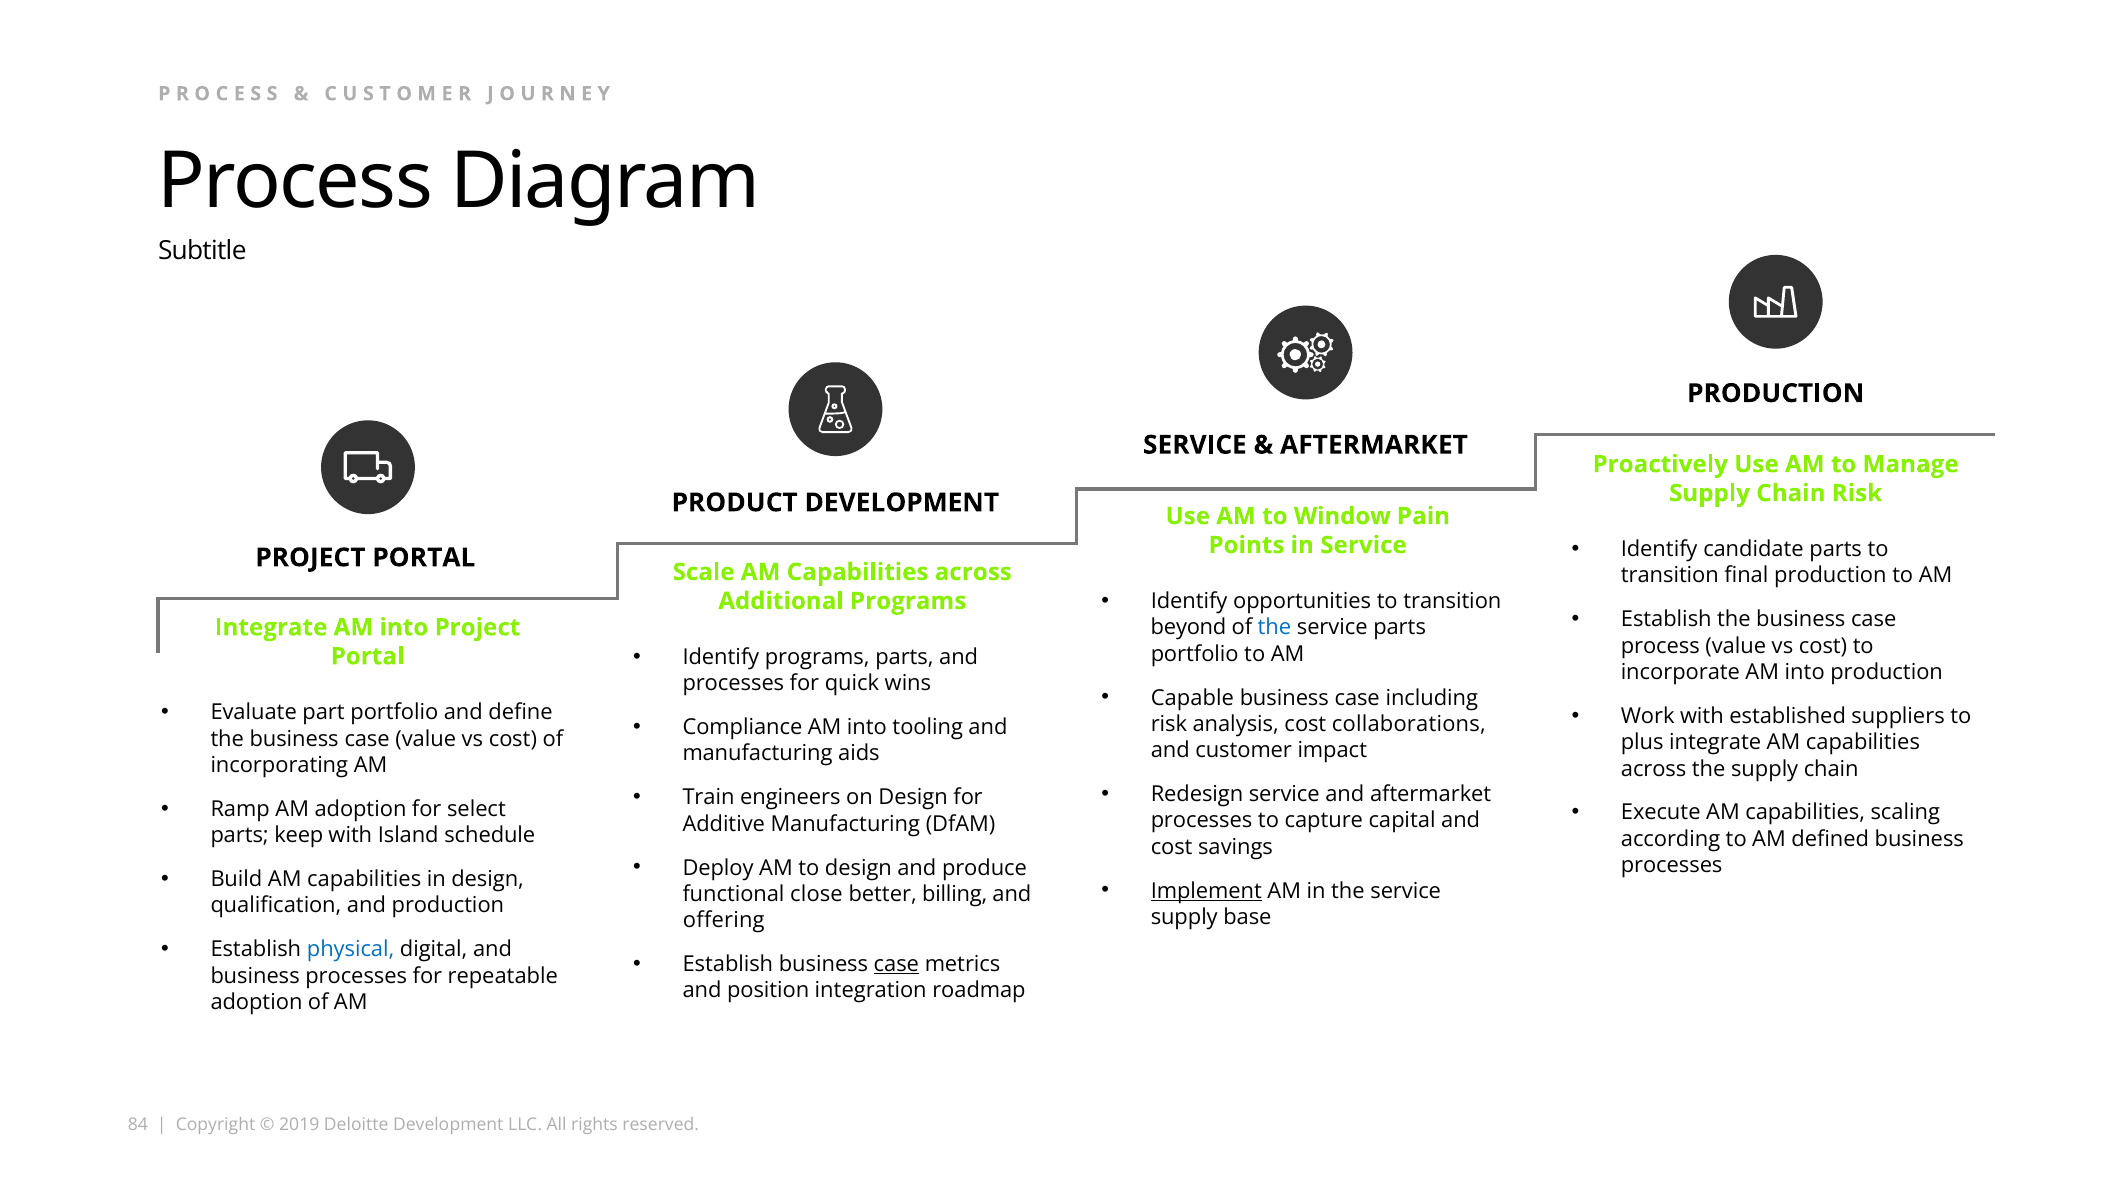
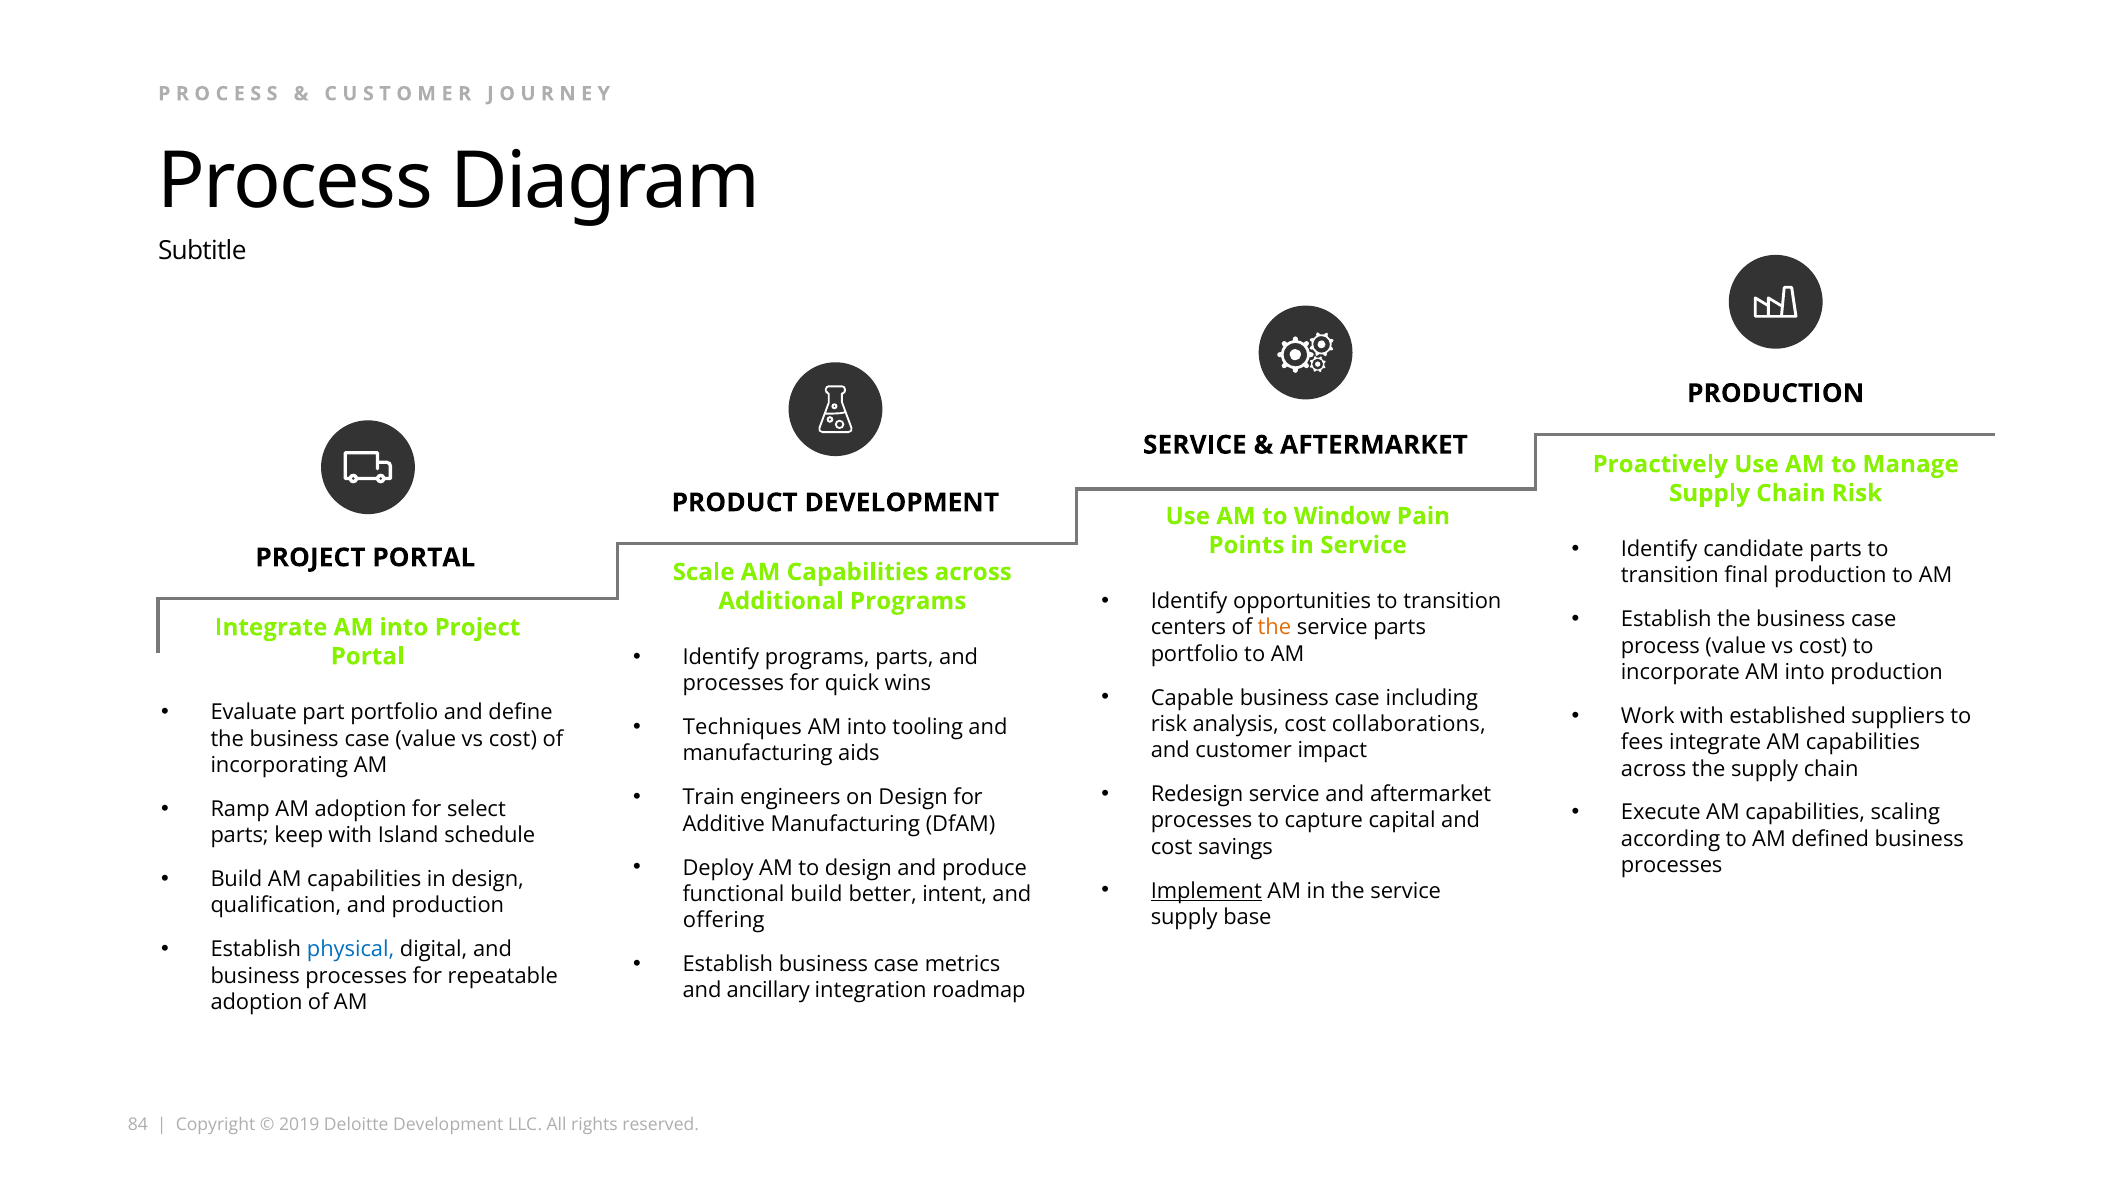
beyond: beyond -> centers
the at (1274, 628) colour: blue -> orange
Compliance: Compliance -> Techniques
plus: plus -> fees
functional close: close -> build
billing: billing -> intent
case at (896, 965) underline: present -> none
position: position -> ancillary
